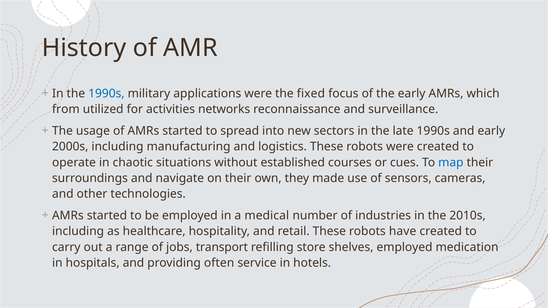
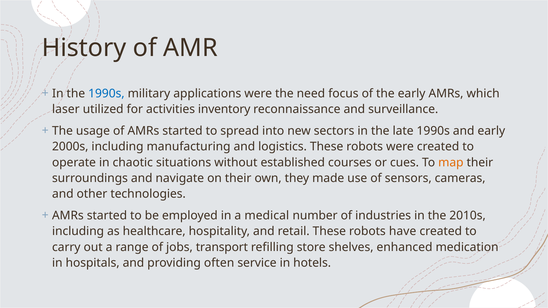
fixed: fixed -> need
from: from -> laser
networks: networks -> inventory
map colour: blue -> orange
shelves employed: employed -> enhanced
